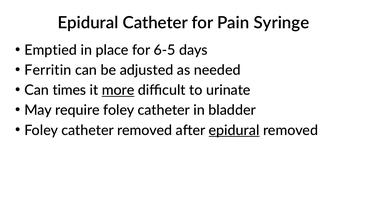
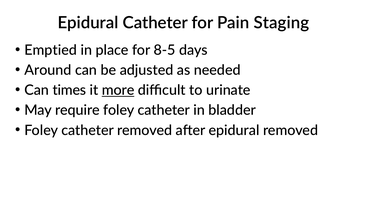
Syringe: Syringe -> Staging
6-5: 6-5 -> 8-5
Ferritin: Ferritin -> Around
epidural at (234, 130) underline: present -> none
